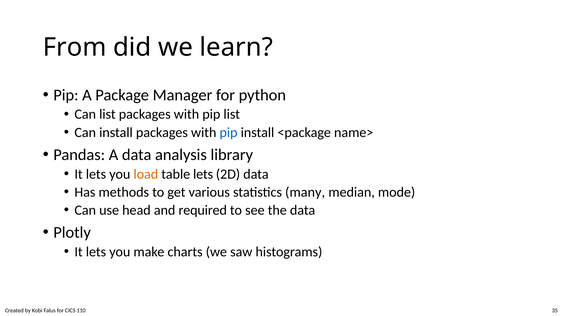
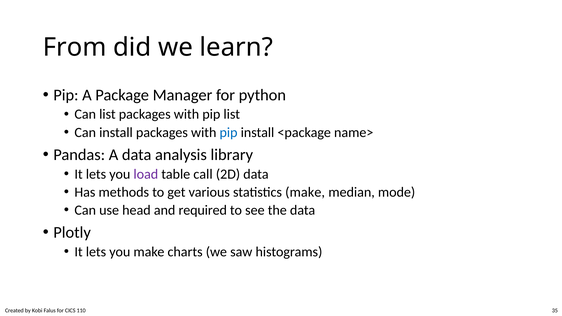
load colour: orange -> purple
table lets: lets -> call
statistics many: many -> make
